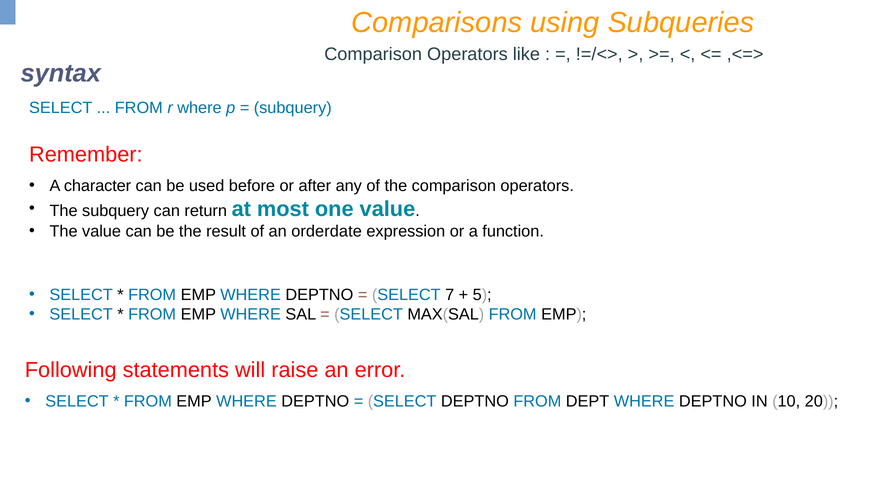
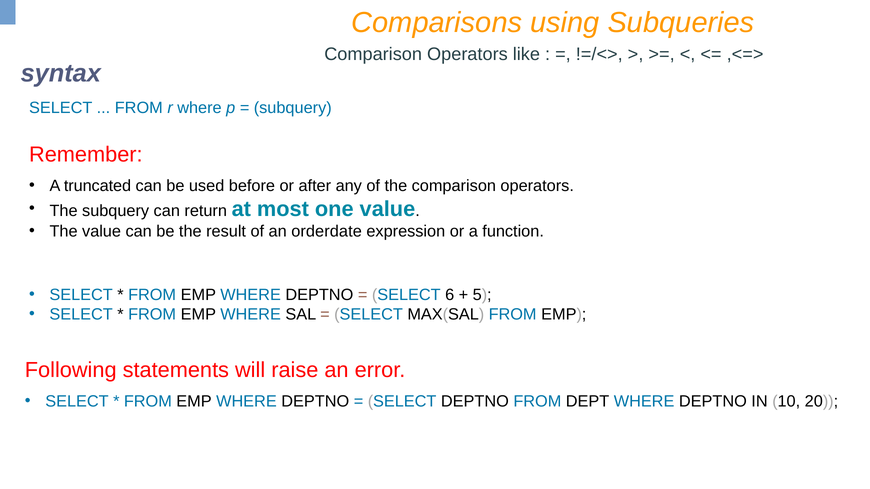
character: character -> truncated
7: 7 -> 6
